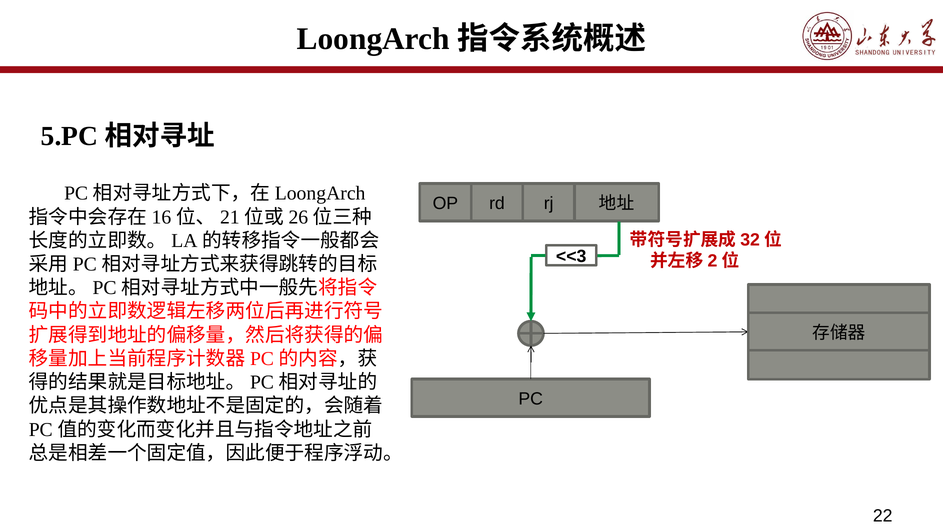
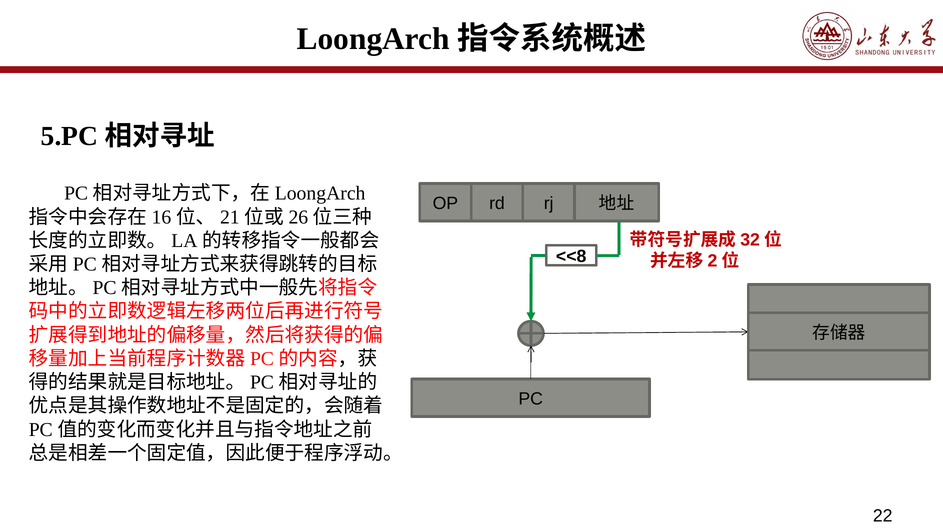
<<3: <<3 -> <<8
